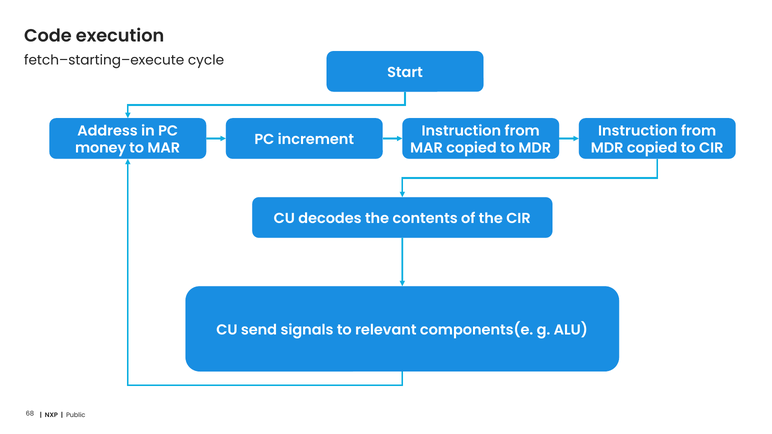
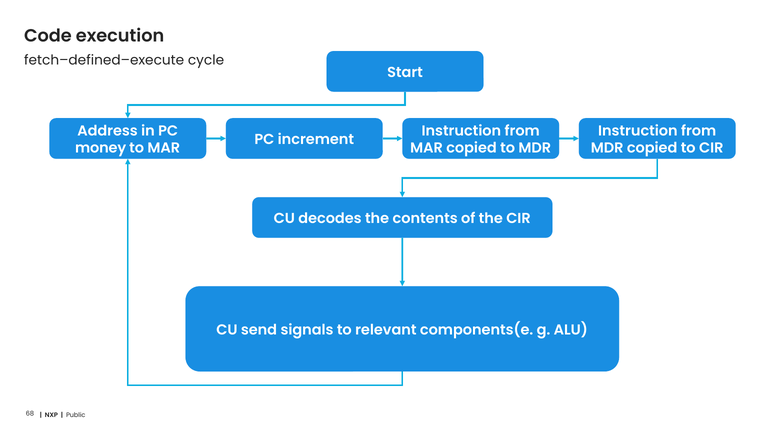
fetch–starting–execute: fetch–starting–execute -> fetch–defined–execute
